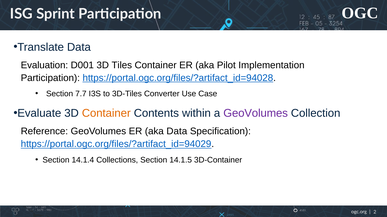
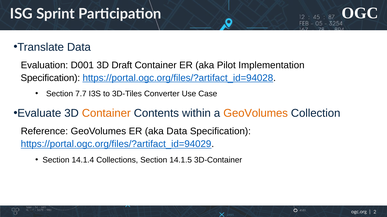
Tiles: Tiles -> Draft
Participation at (50, 78): Participation -> Specification
GeoVolumes at (256, 114) colour: purple -> orange
